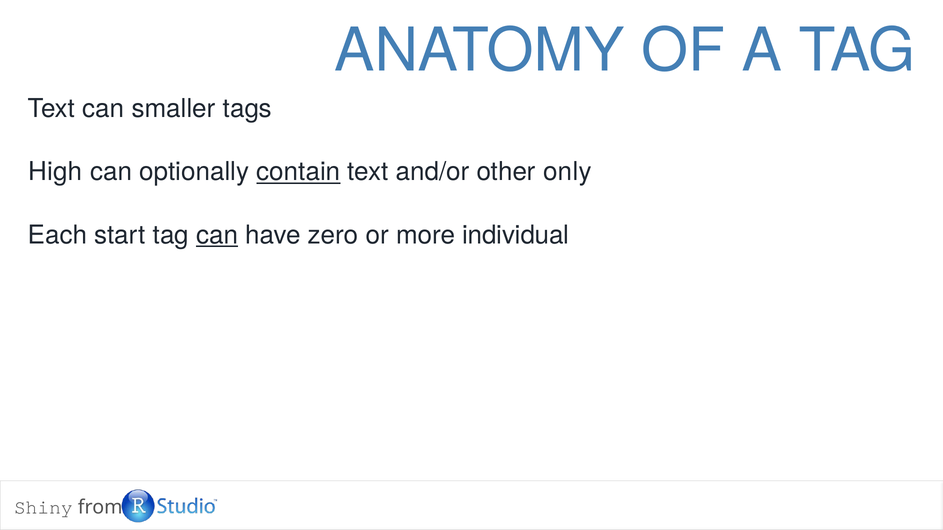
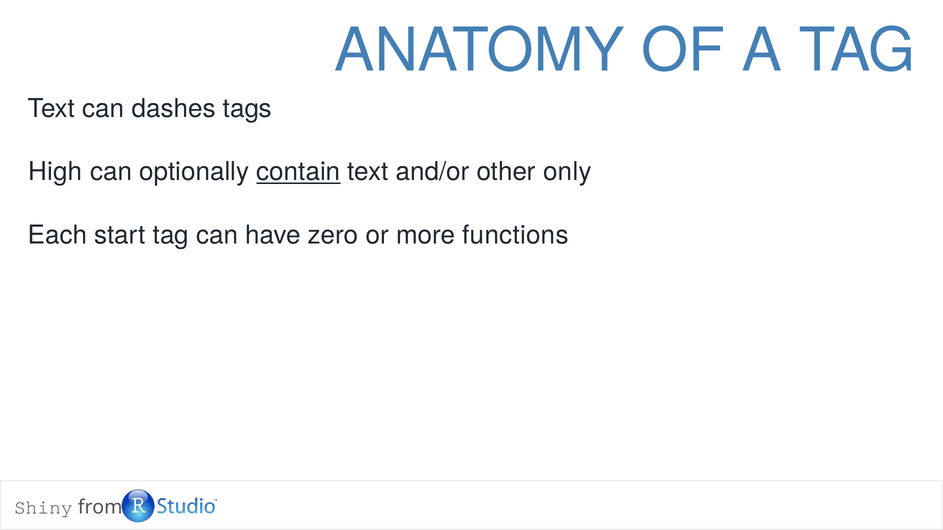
smaller: smaller -> dashes
can at (217, 235) underline: present -> none
individual: individual -> functions
